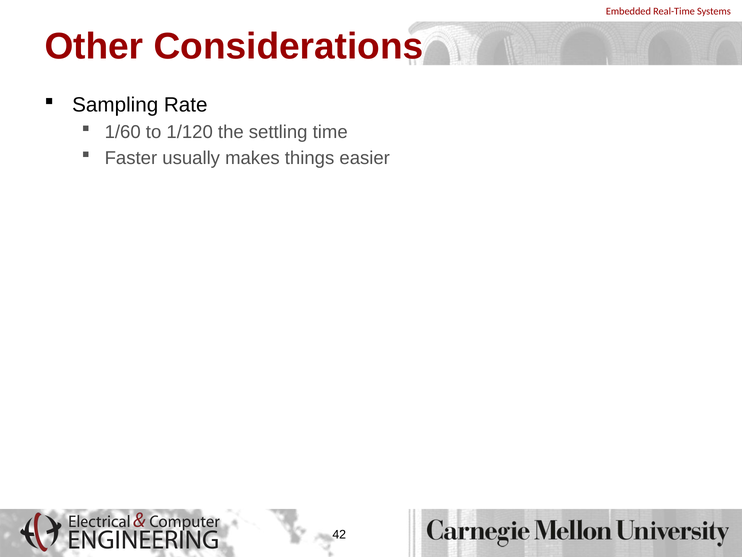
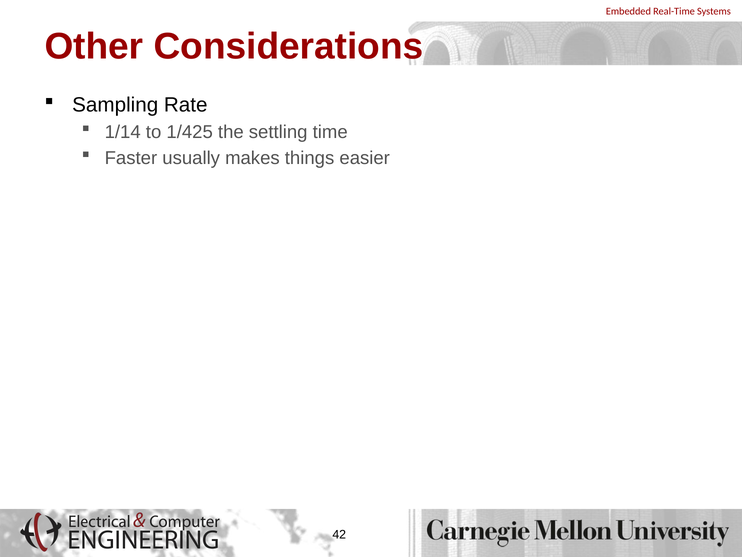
1/60: 1/60 -> 1/14
1/120: 1/120 -> 1/425
